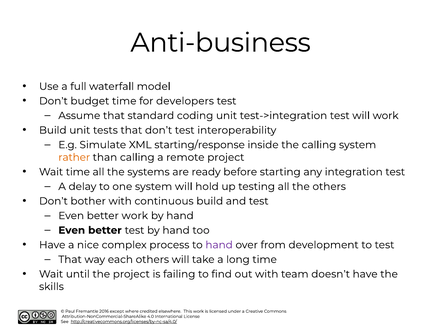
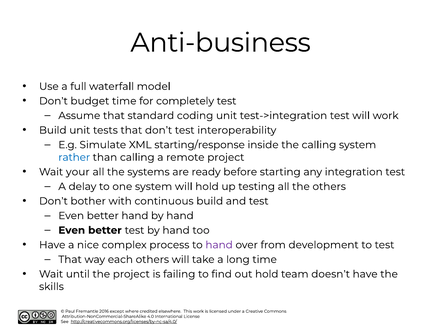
developers: developers -> completely
rather colour: orange -> blue
Wait time: time -> your
better work: work -> hand
out with: with -> hold
